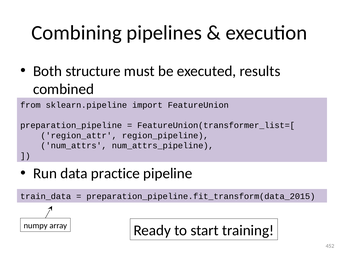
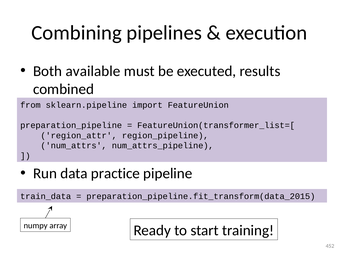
structure: structure -> available
